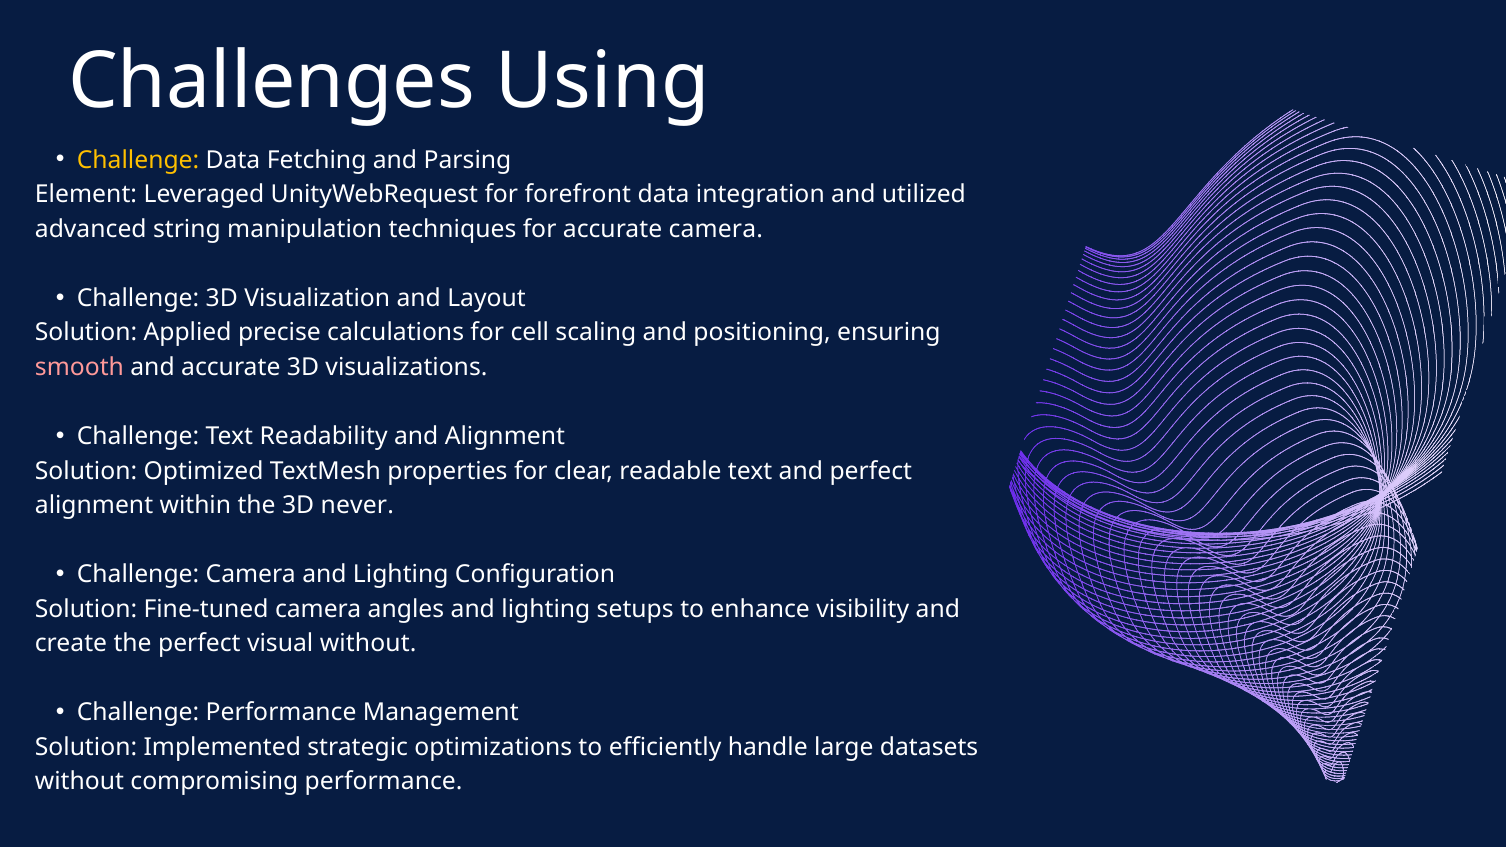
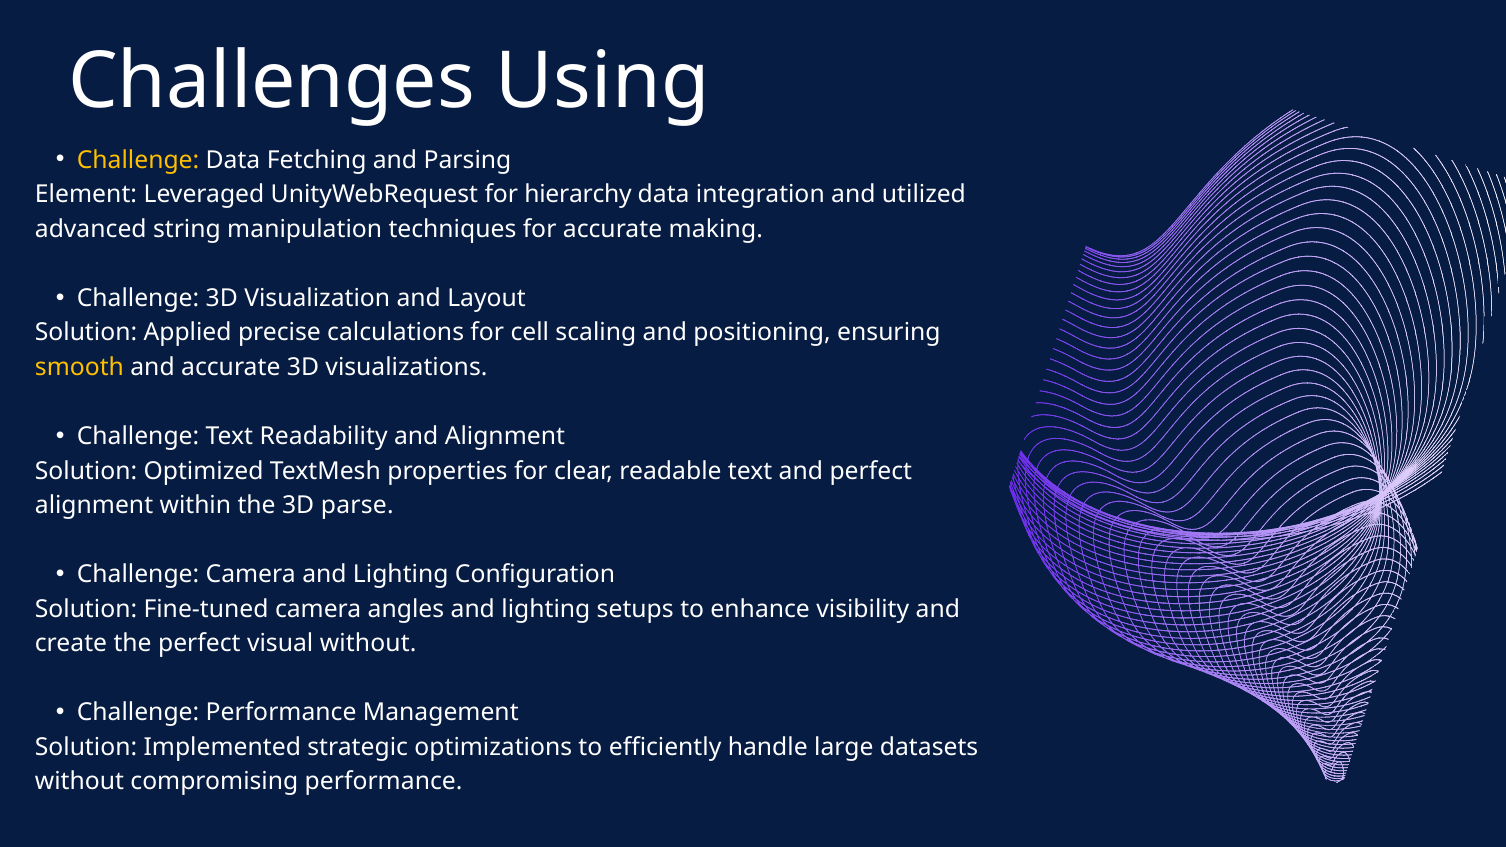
forefront: forefront -> hierarchy
accurate camera: camera -> making
smooth colour: pink -> yellow
never: never -> parse
